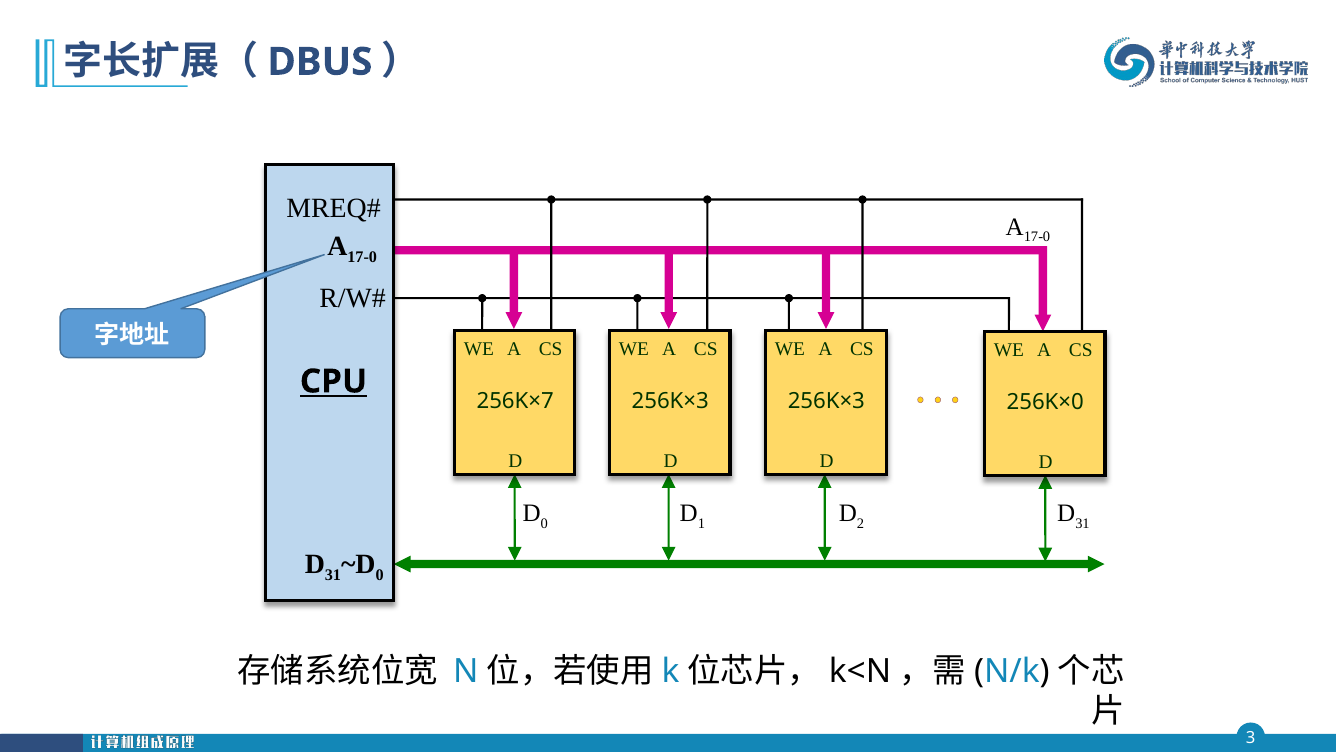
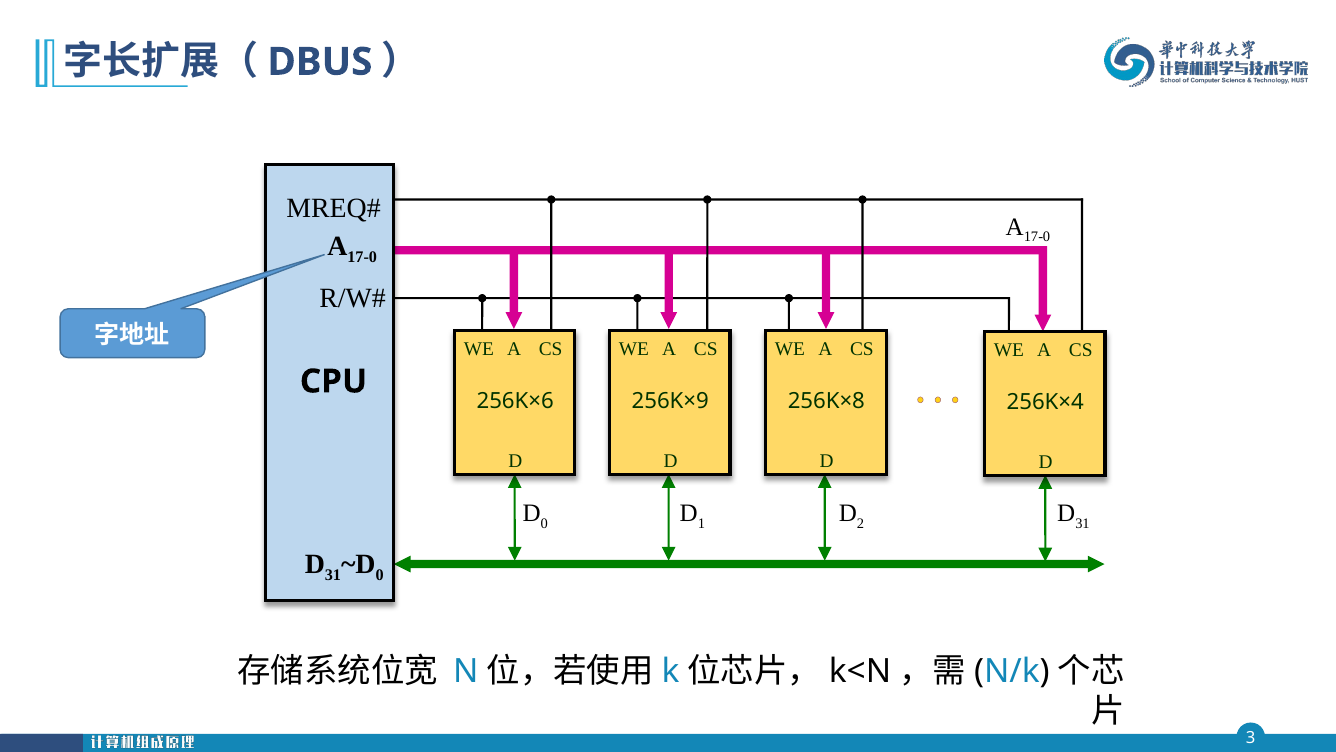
CPU underline: present -> none
256K×7: 256K×7 -> 256K×6
256K×3 at (670, 401): 256K×3 -> 256K×9
256K×3 at (826, 401): 256K×3 -> 256K×8
256K×0: 256K×0 -> 256K×4
